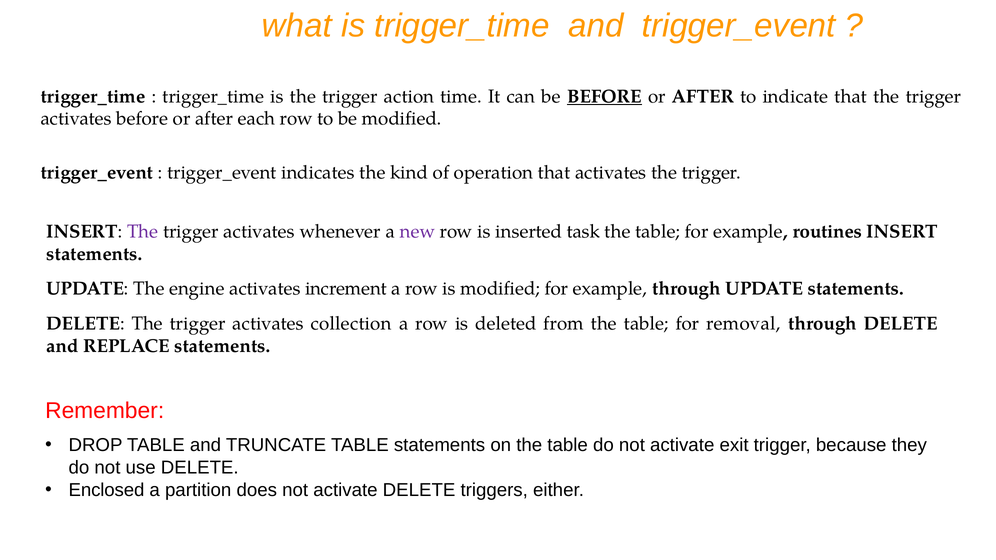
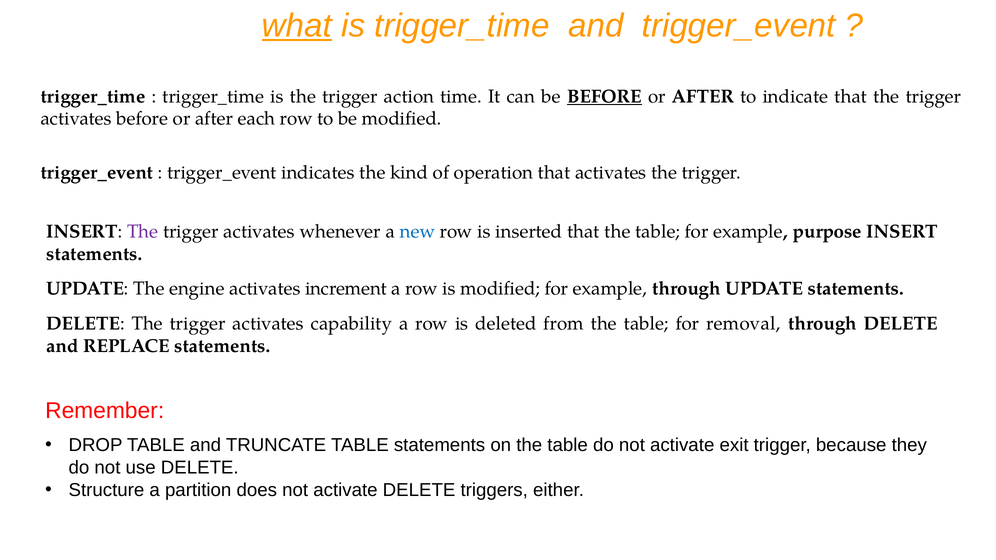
what underline: none -> present
new colour: purple -> blue
inserted task: task -> that
routines: routines -> purpose
collection: collection -> capability
Enclosed: Enclosed -> Structure
